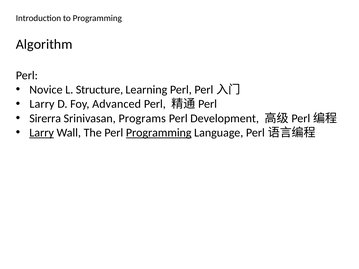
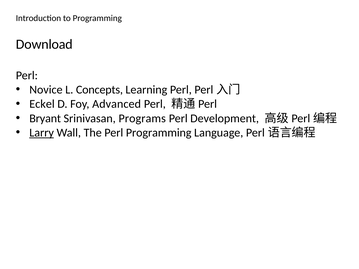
Algorithm: Algorithm -> Download
Structure: Structure -> Concepts
Larry at (42, 104): Larry -> Eckel
Sirerra: Sirerra -> Bryant
Programming at (159, 133) underline: present -> none
